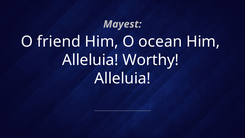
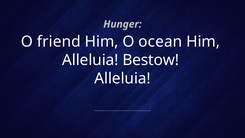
Mayest: Mayest -> Hunger
Worthy: Worthy -> Bestow
